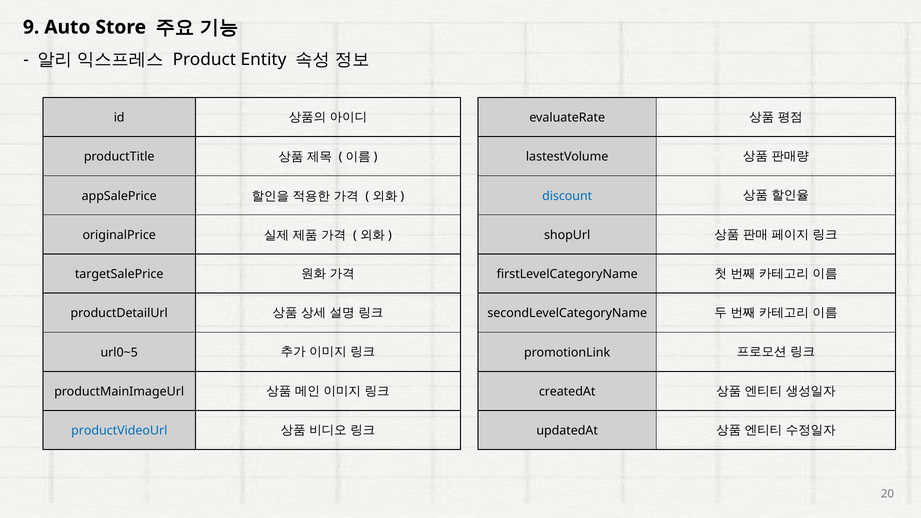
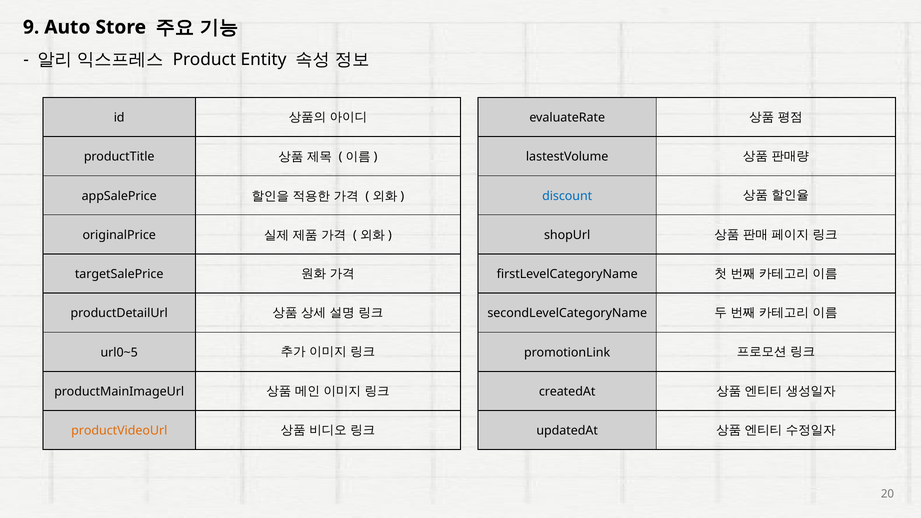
productVideoUrl colour: blue -> orange
